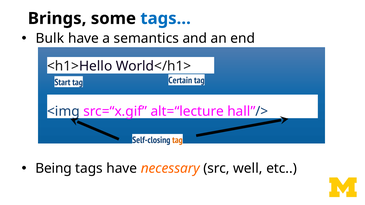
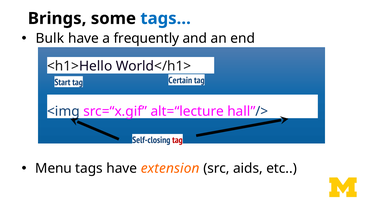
semantics: semantics -> frequently
tag at (177, 140) colour: orange -> red
Being: Being -> Menu
necessary: necessary -> extension
well: well -> aids
